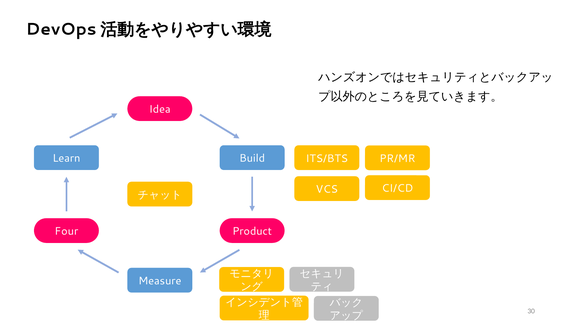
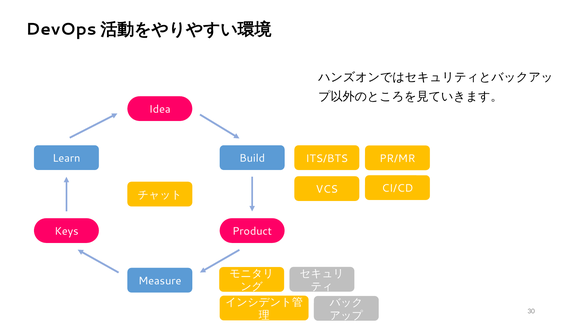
Four: Four -> Keys
